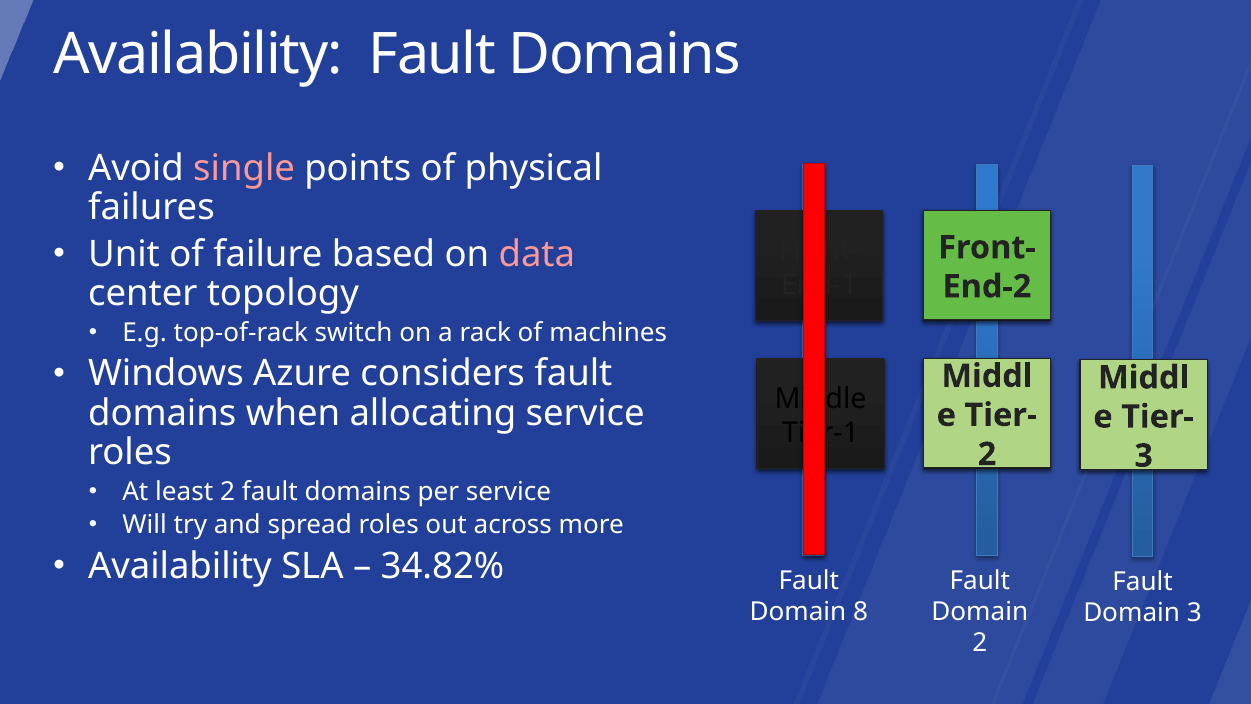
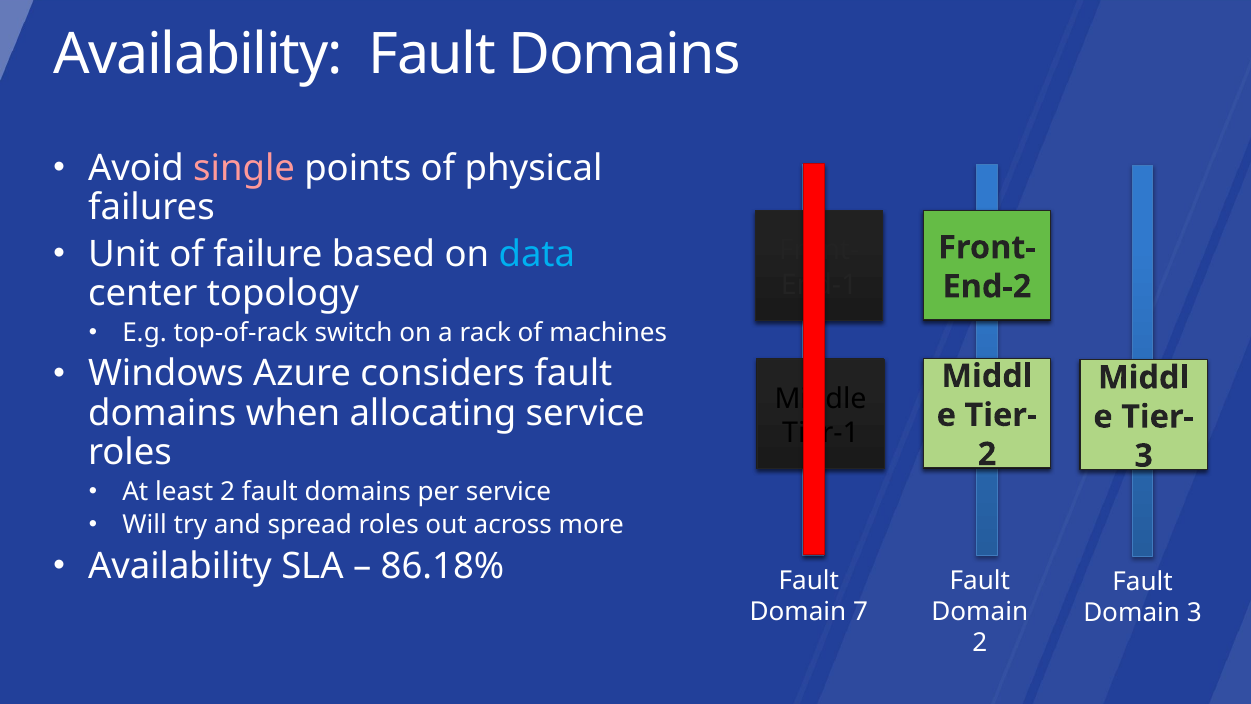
data colour: pink -> light blue
34.82%: 34.82% -> 86.18%
8: 8 -> 7
